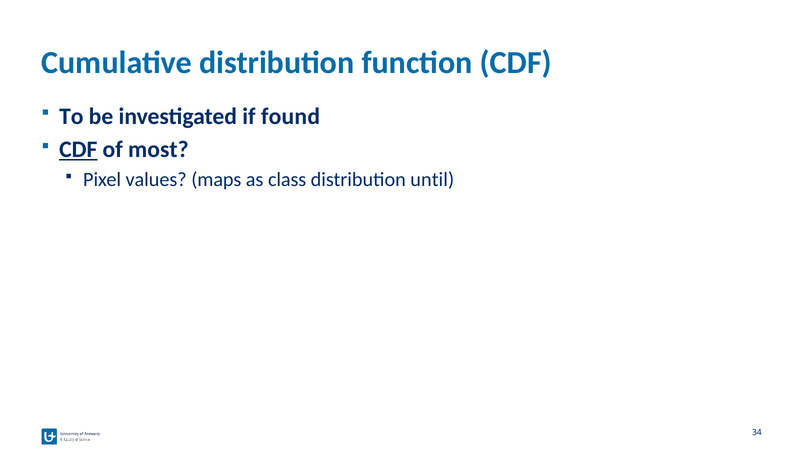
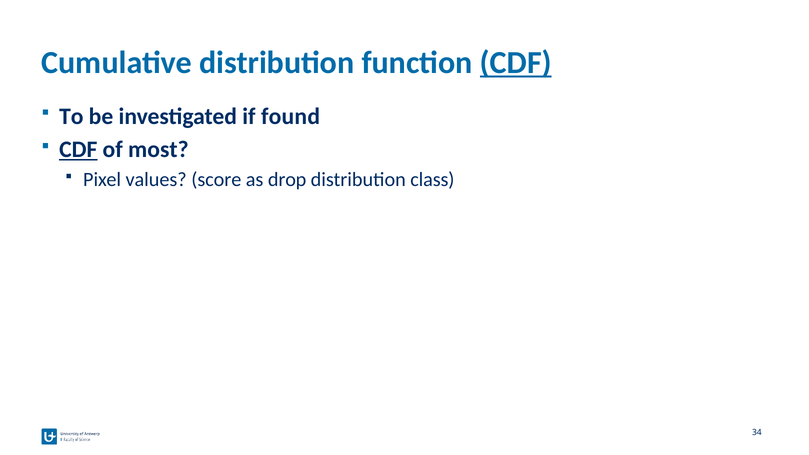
CDF at (516, 63) underline: none -> present
maps: maps -> score
class: class -> drop
until: until -> class
